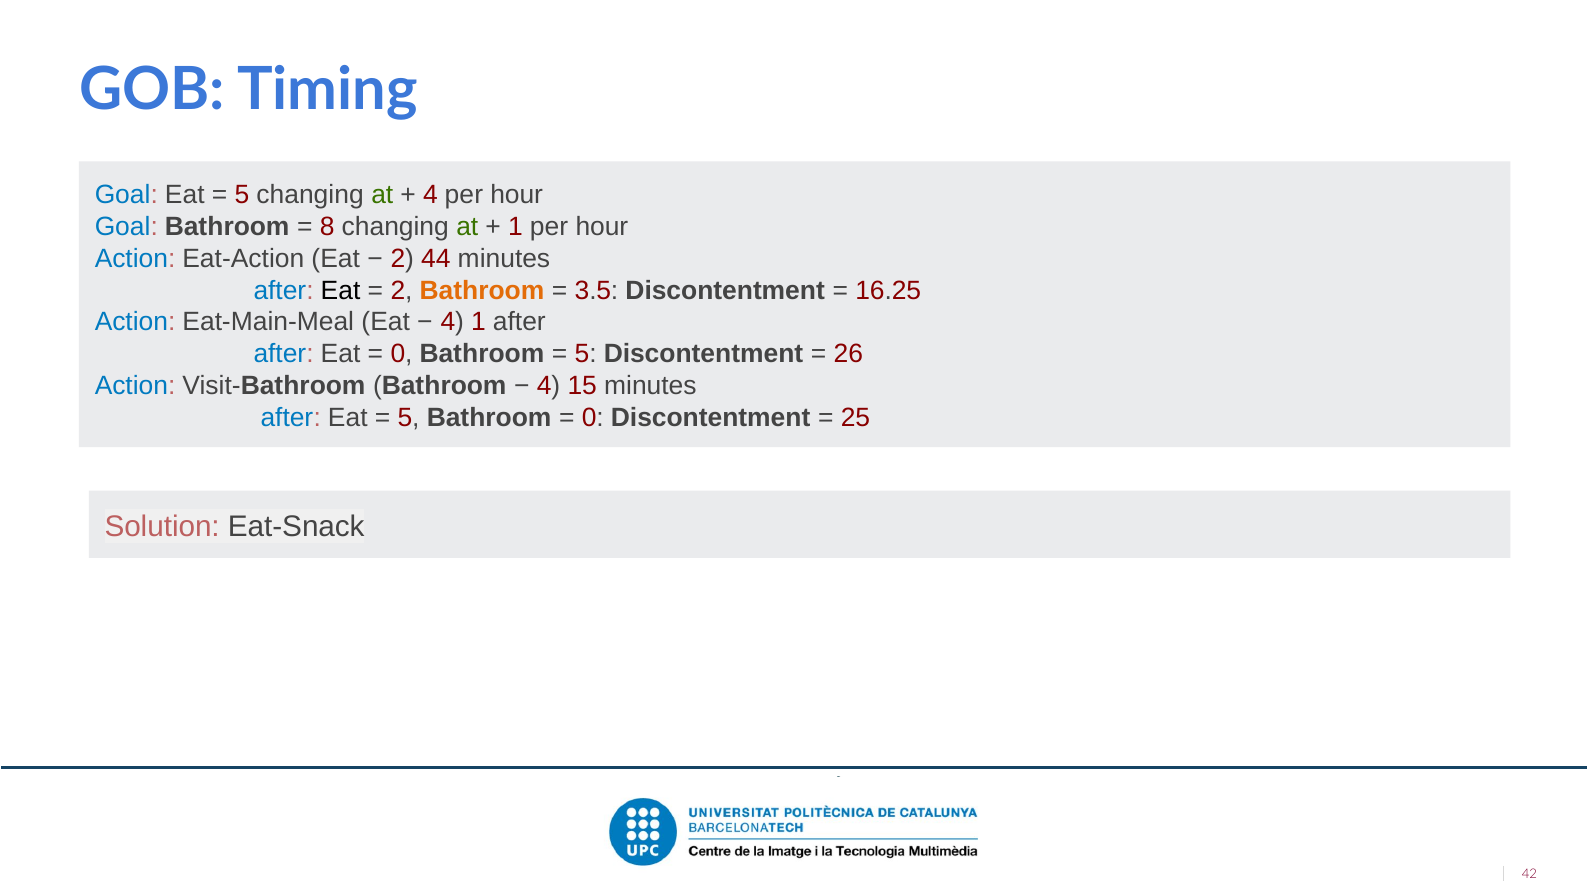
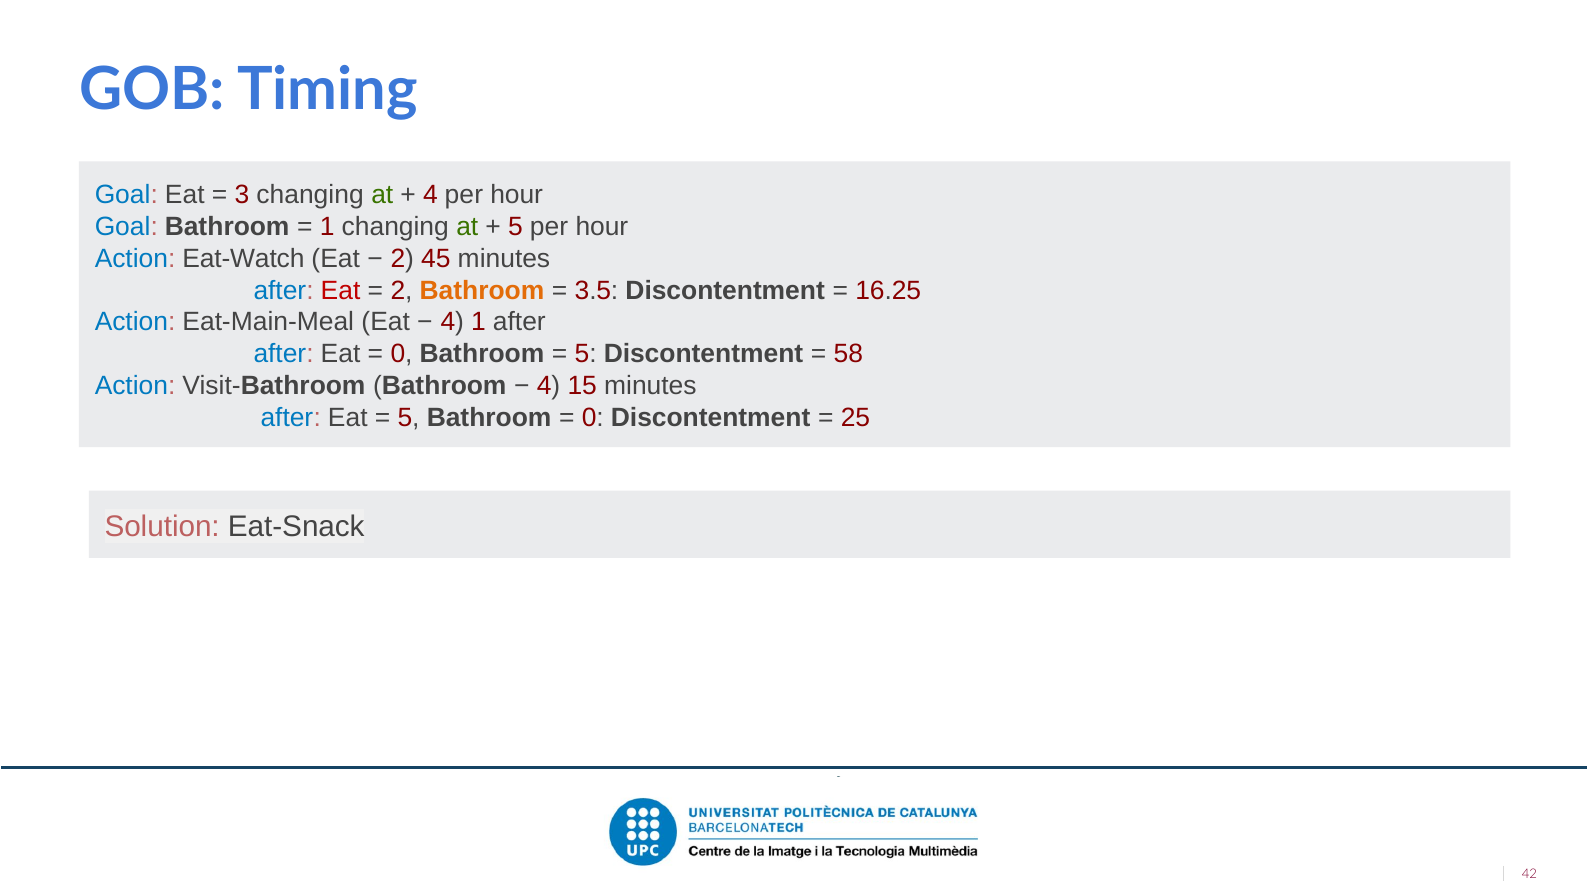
5 at (242, 195): 5 -> 3
8 at (327, 227): 8 -> 1
1 at (516, 227): 1 -> 5
Eat-Action: Eat-Action -> Eat-Watch
44: 44 -> 45
Eat at (341, 290) colour: black -> red
26: 26 -> 58
